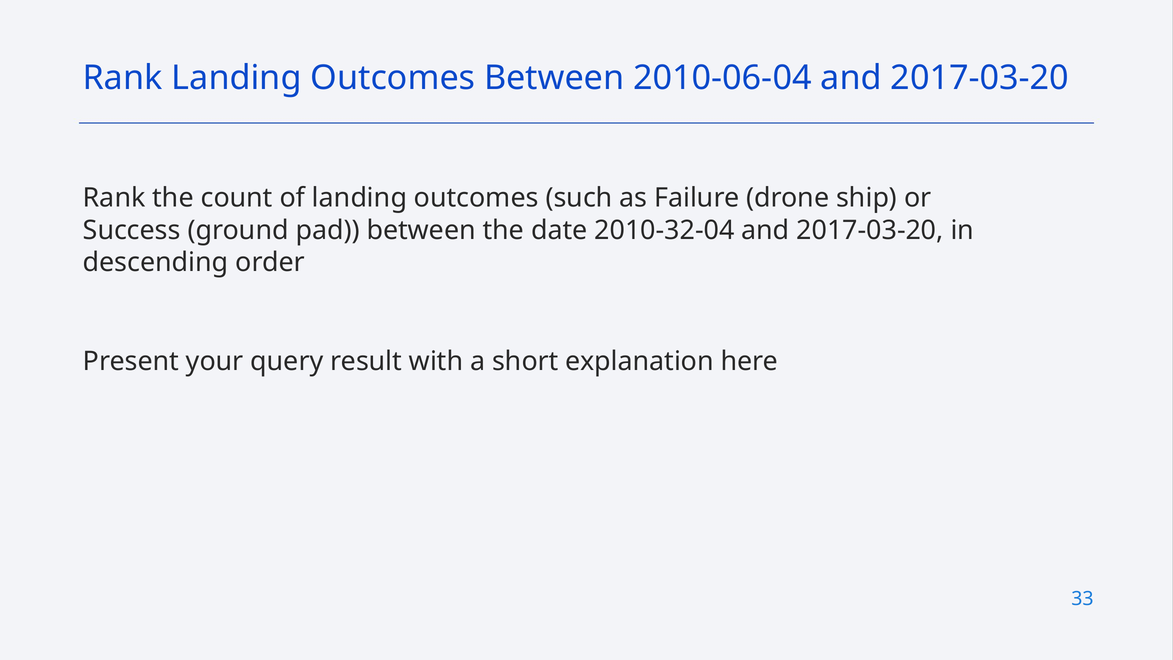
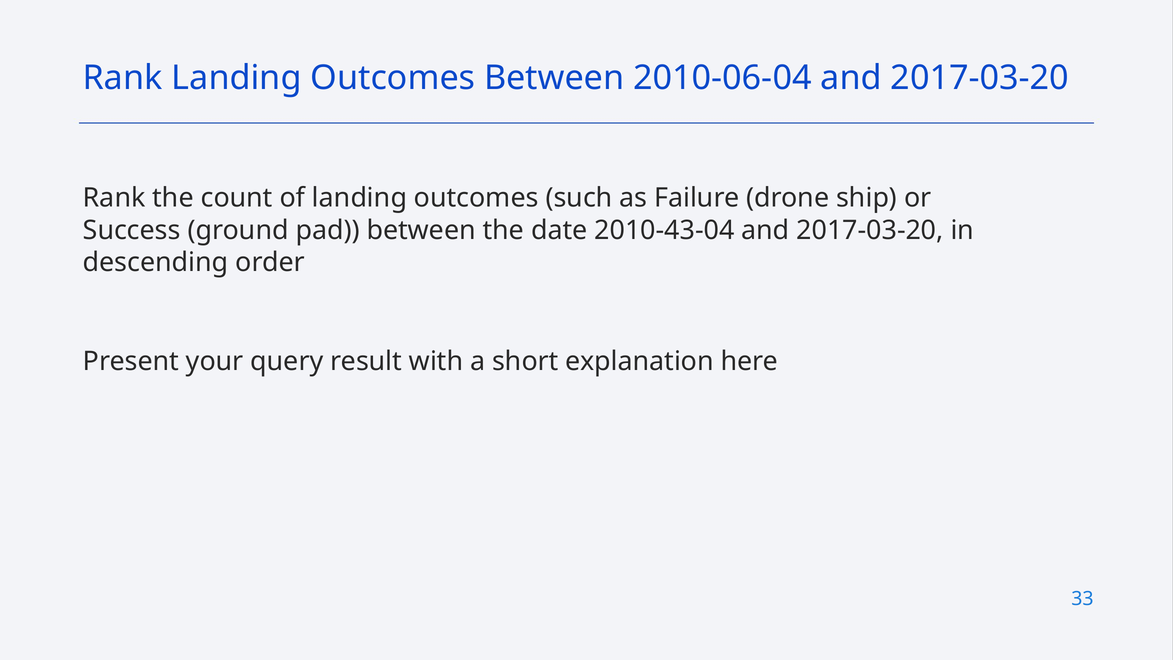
2010-32-04: 2010-32-04 -> 2010-43-04
